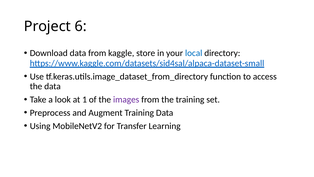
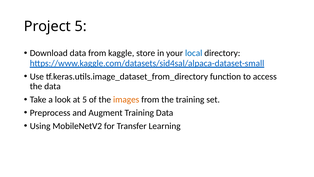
Project 6: 6 -> 5
at 1: 1 -> 5
images colour: purple -> orange
